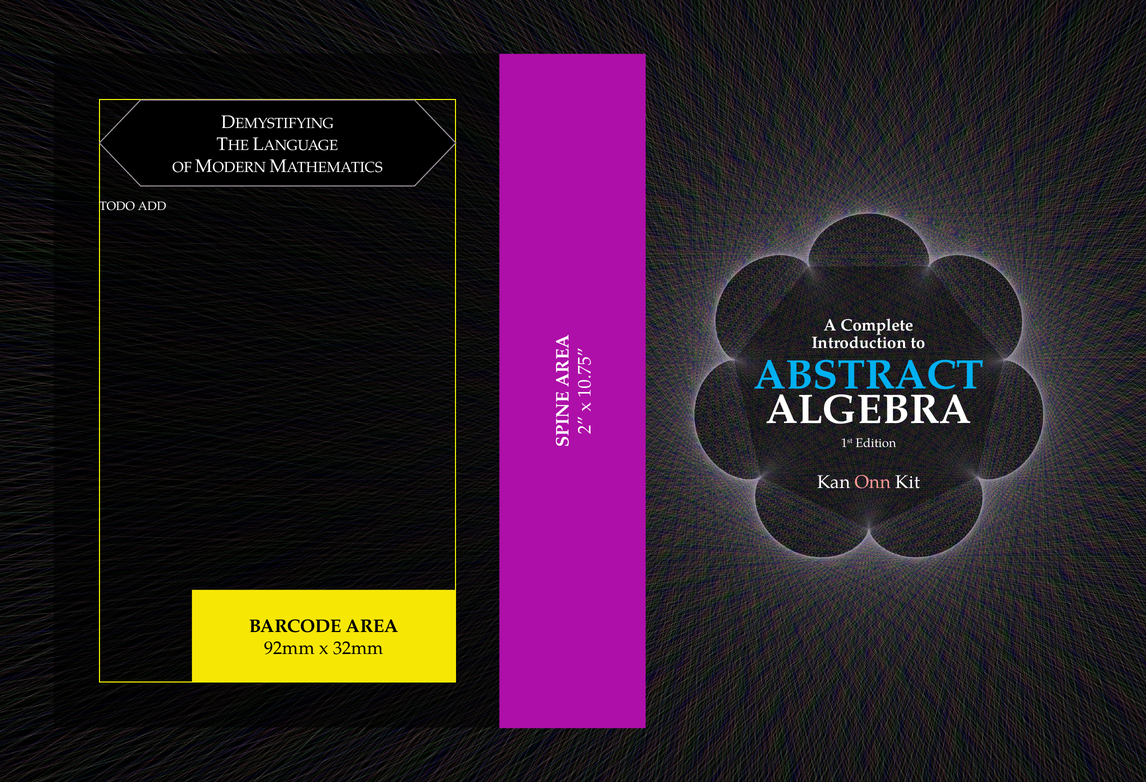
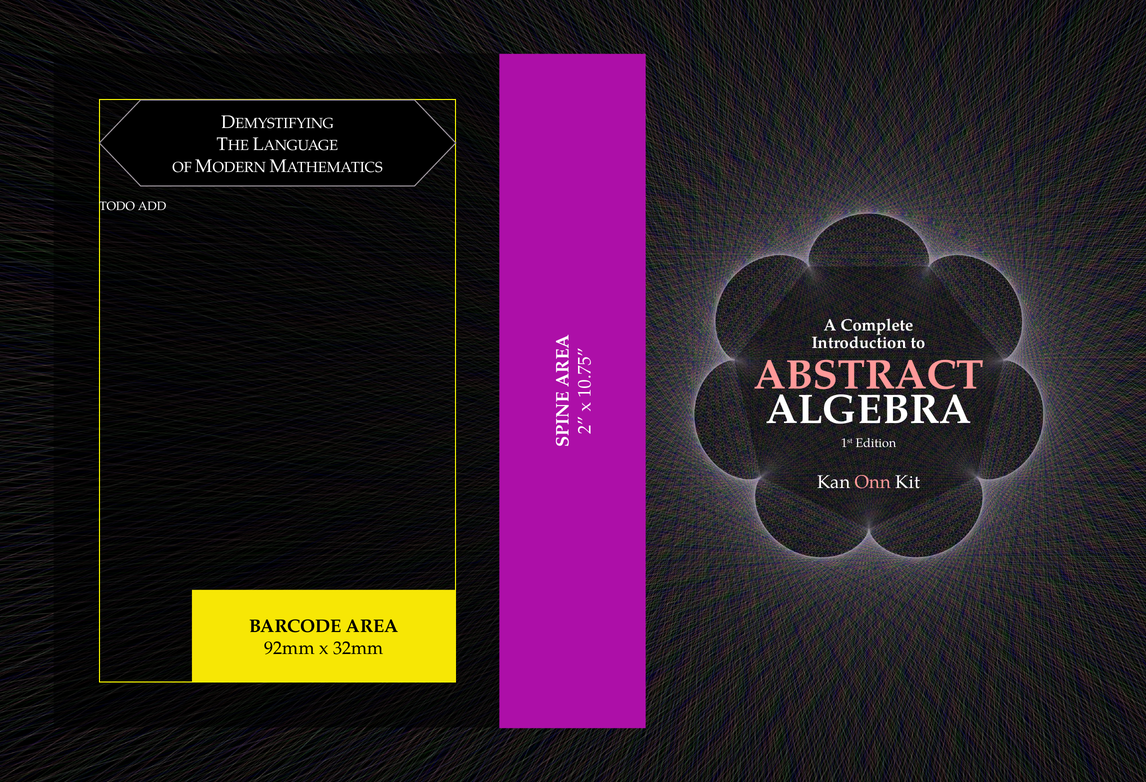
ABSTRACT colour: light blue -> pink
